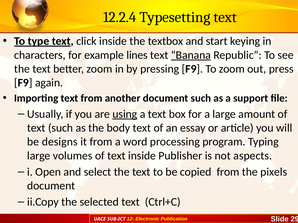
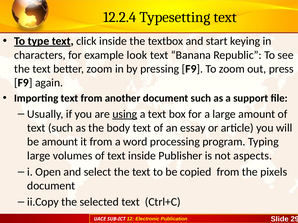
lines: lines -> look
Banana underline: present -> none
be designs: designs -> amount
